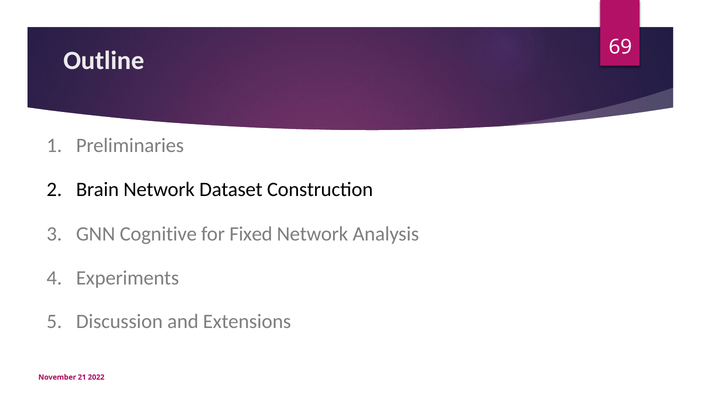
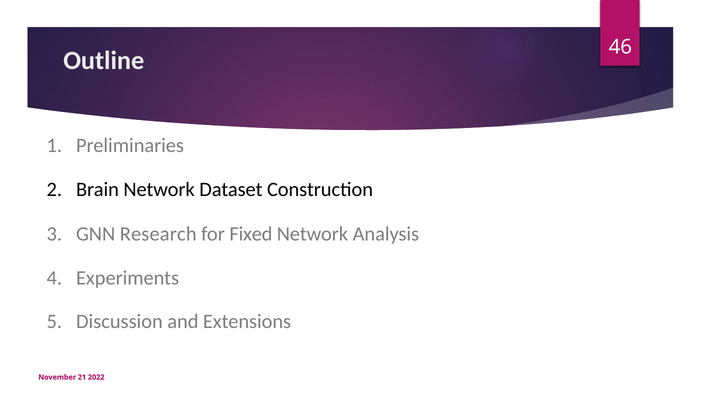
69: 69 -> 46
Cognitive: Cognitive -> Research
